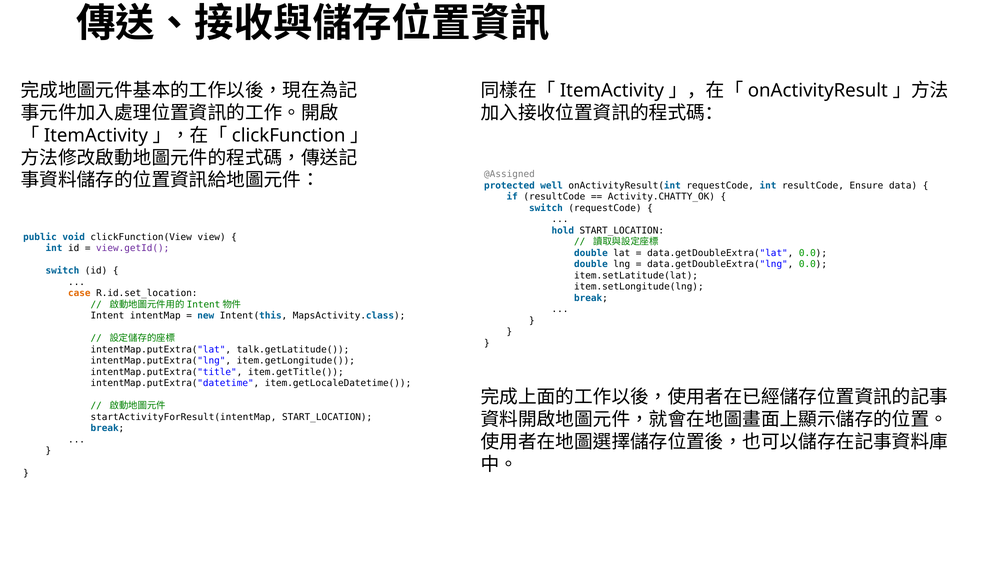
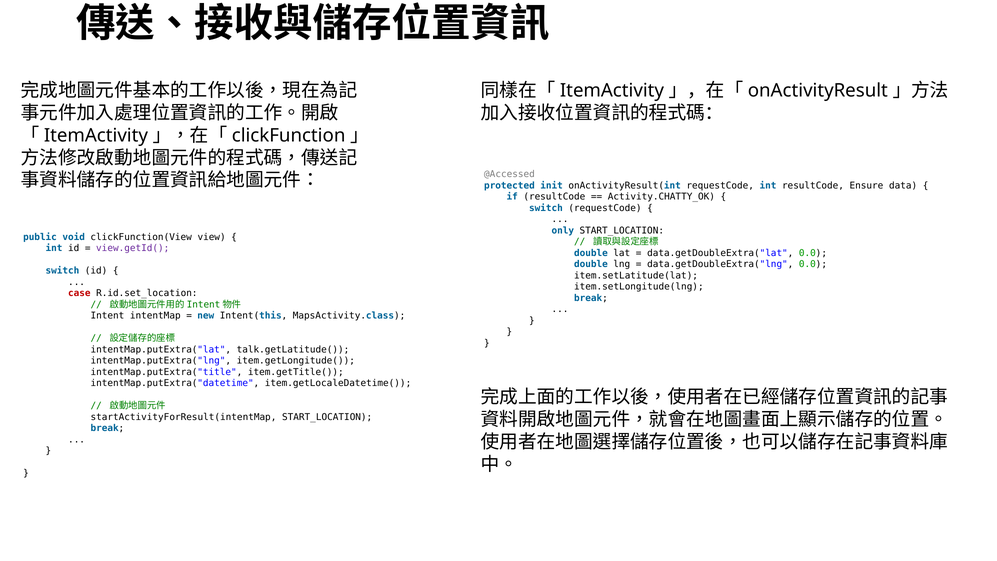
@Assigned: @Assigned -> @Accessed
well: well -> init
hold: hold -> only
case colour: orange -> red
